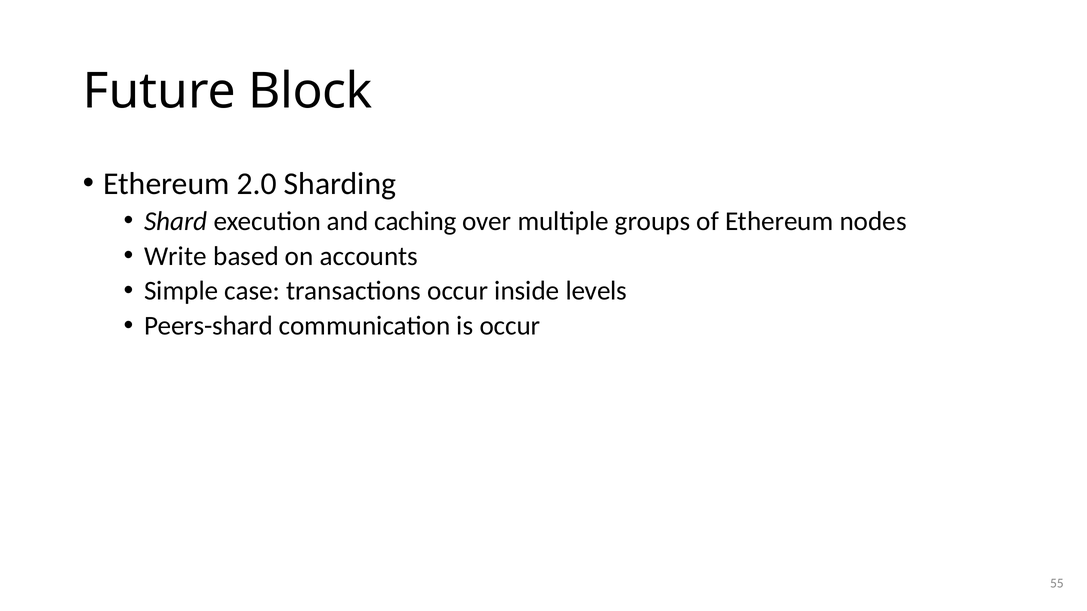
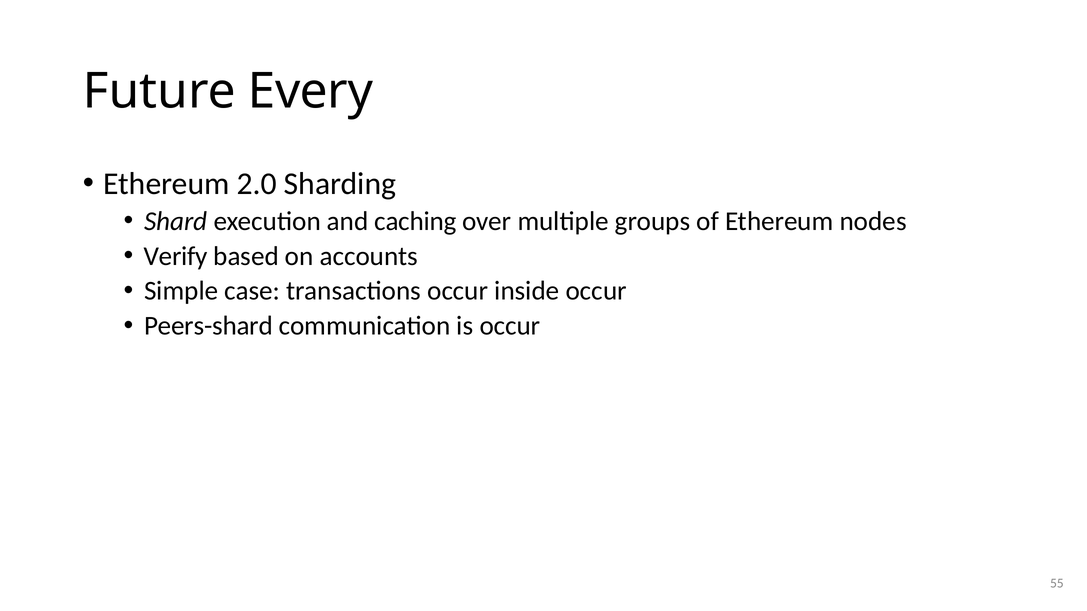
Block: Block -> Every
Write: Write -> Verify
inside levels: levels -> occur
